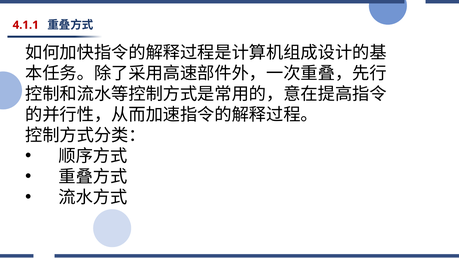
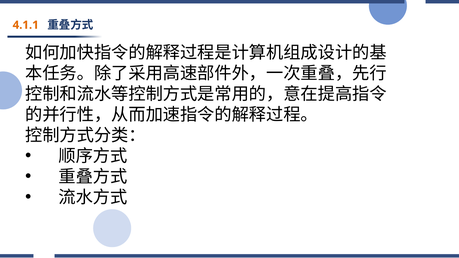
4.1.1 colour: red -> orange
